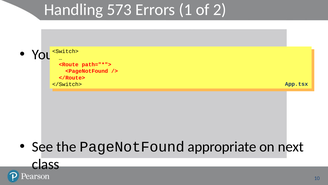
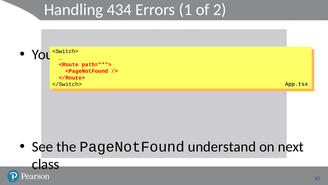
573: 573 -> 434
appropriate: appropriate -> understand
